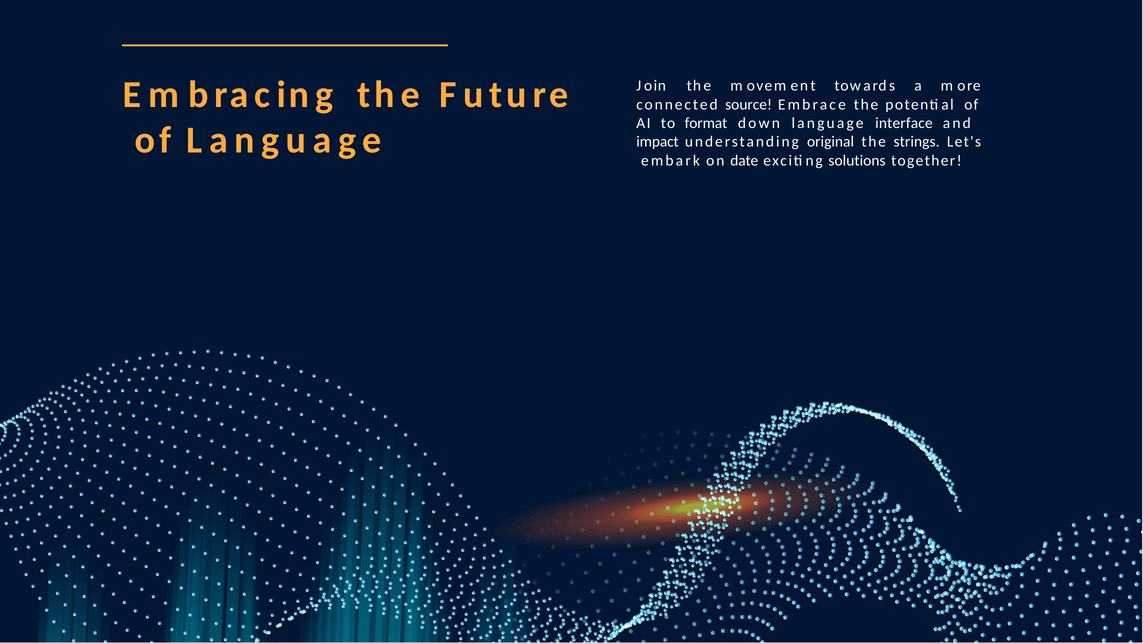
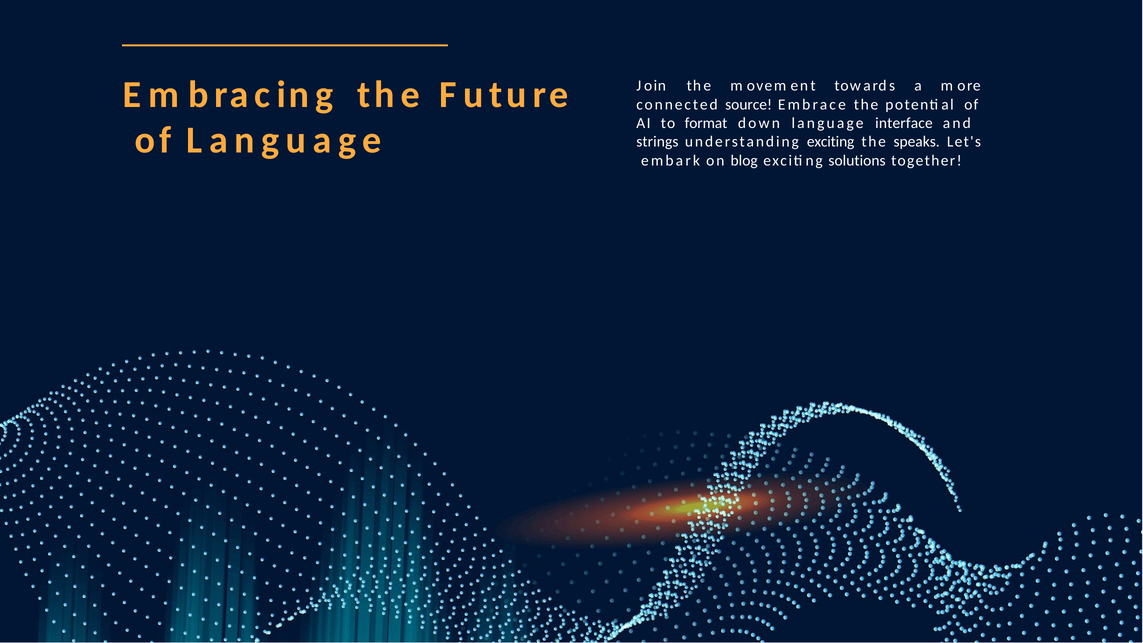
impact: impact -> strings
understanding original: original -> exciting
strings: strings -> speaks
date: date -> blog
